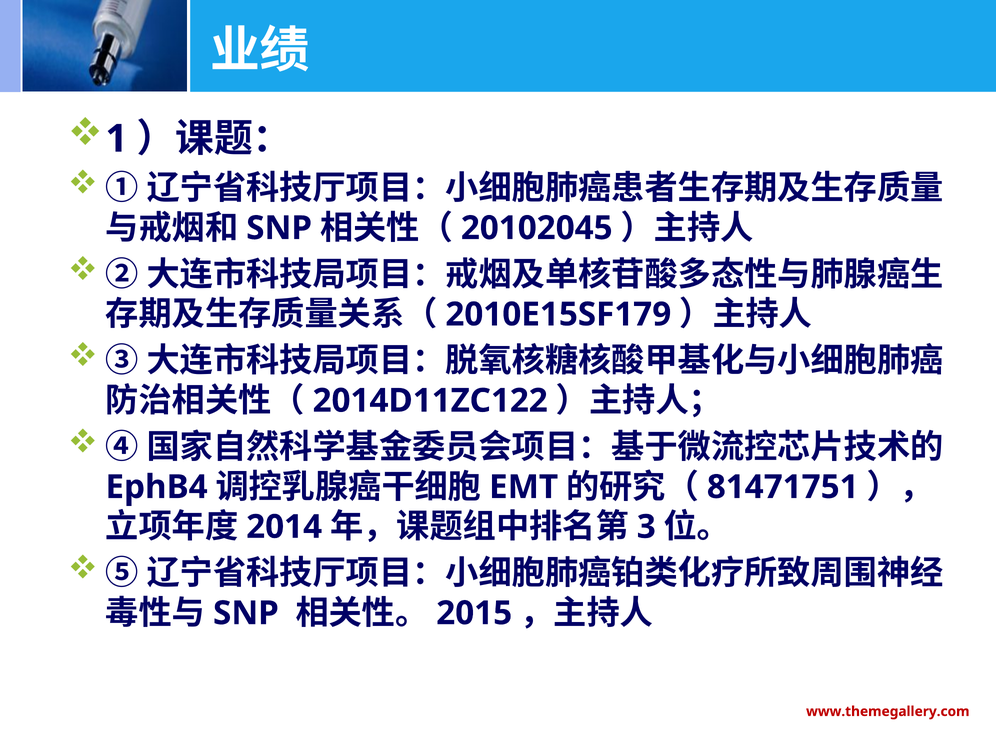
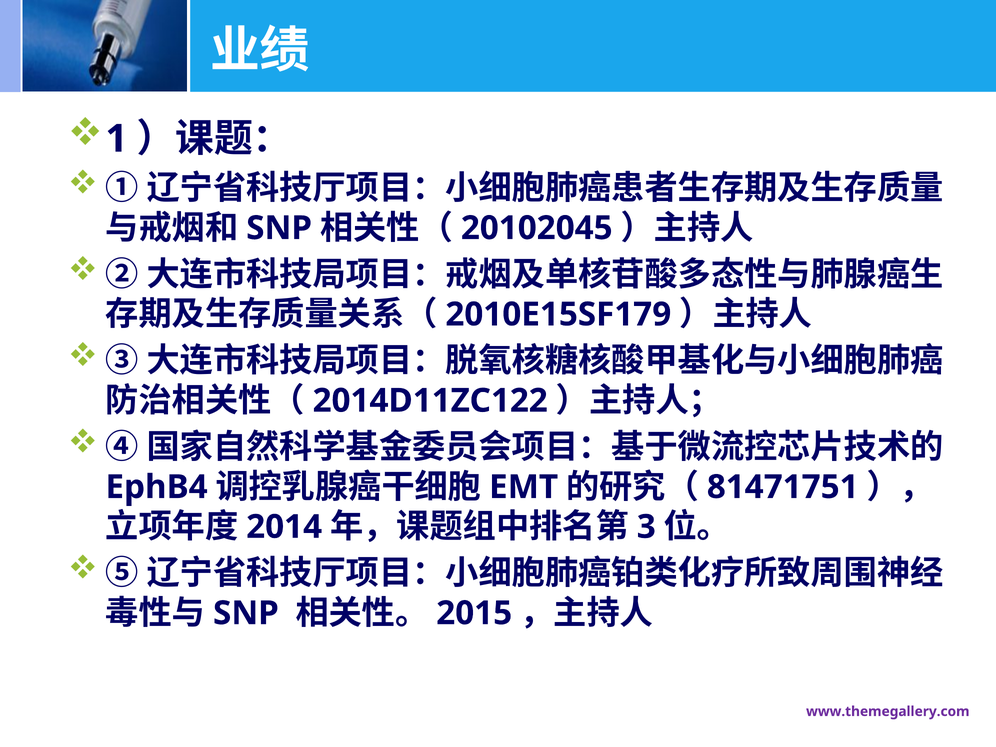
www.themegallery.com colour: red -> purple
